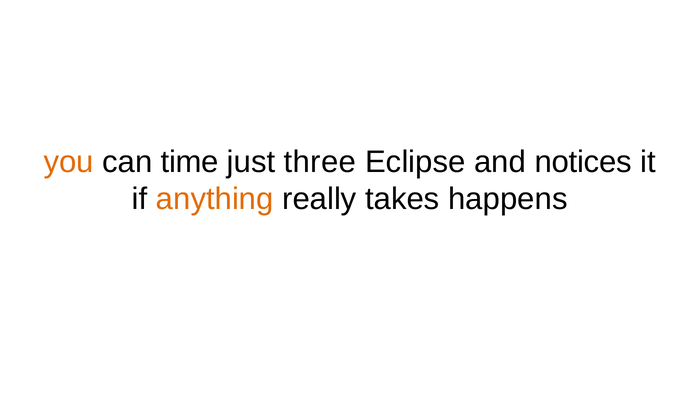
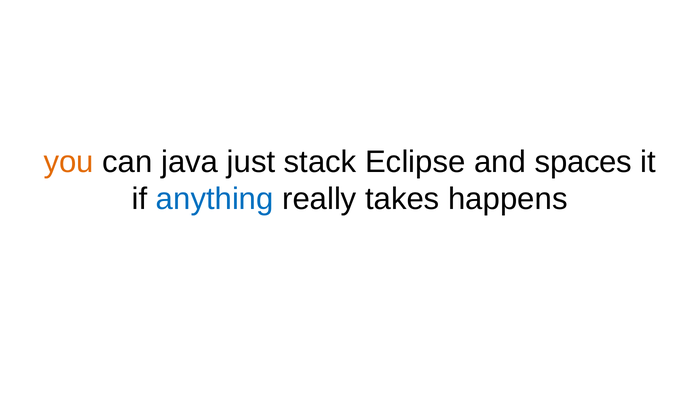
time: time -> java
three: three -> stack
notices: notices -> spaces
anything colour: orange -> blue
